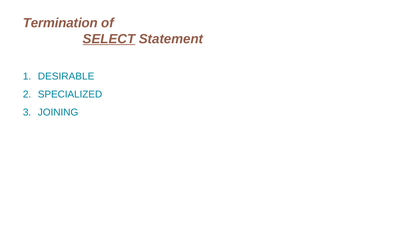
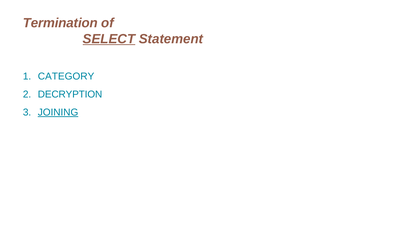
DESIRABLE: DESIRABLE -> CATEGORY
SPECIALIZED: SPECIALIZED -> DECRYPTION
JOINING underline: none -> present
